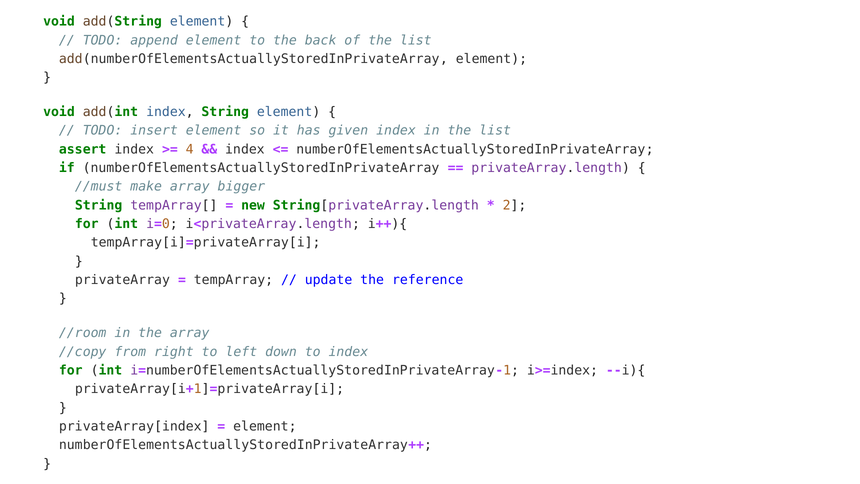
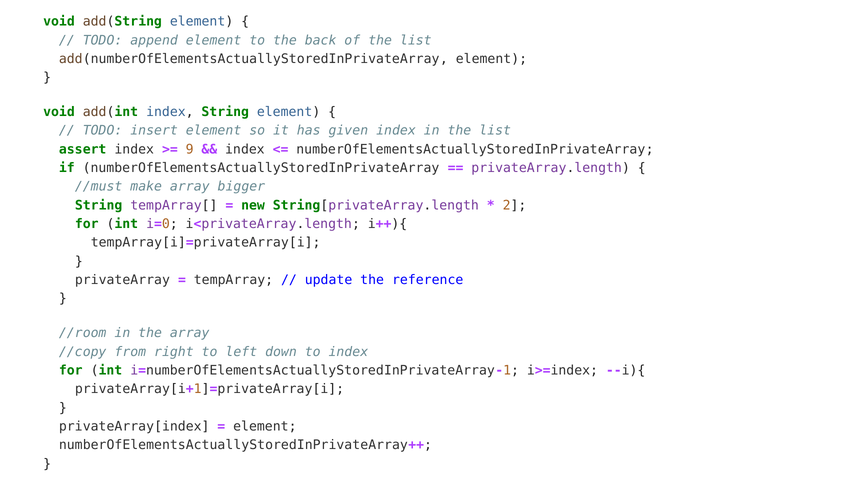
4: 4 -> 9
